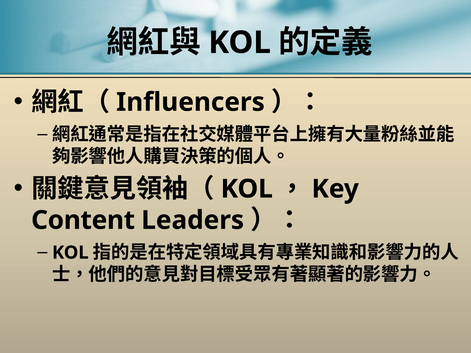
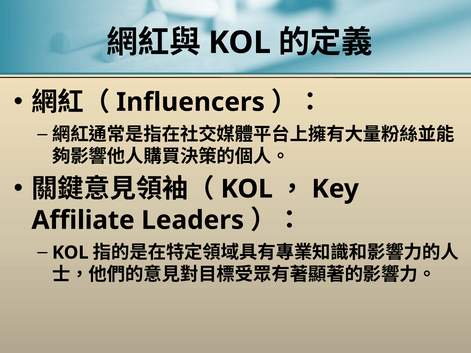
Content: Content -> Affiliate
